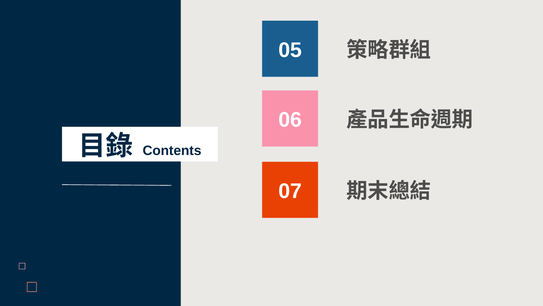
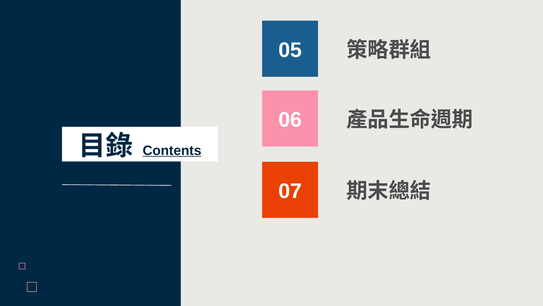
Contents underline: none -> present
